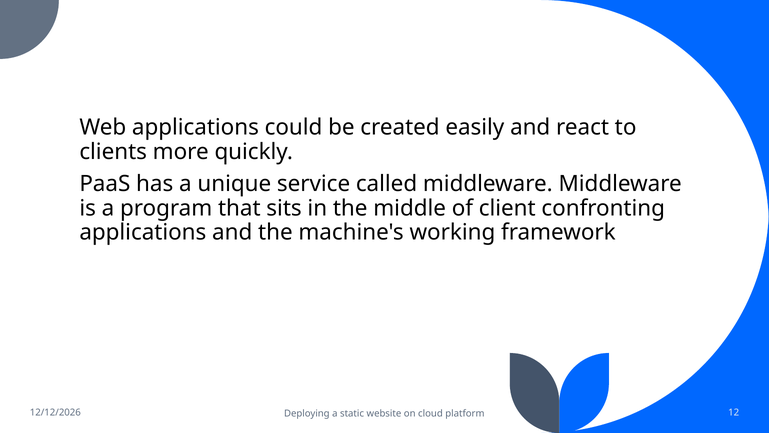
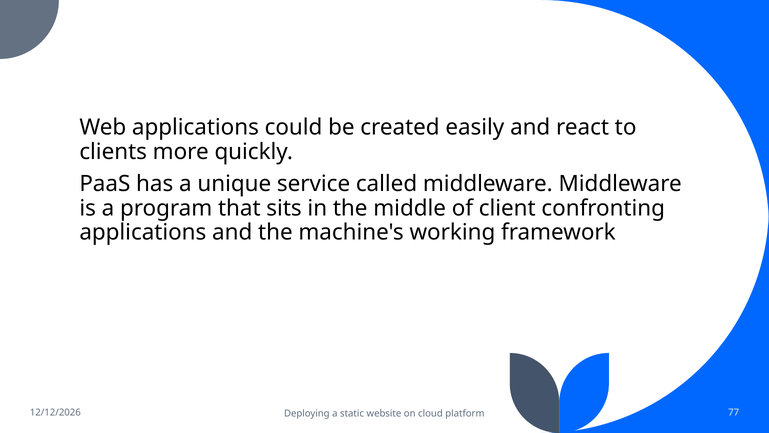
12: 12 -> 77
